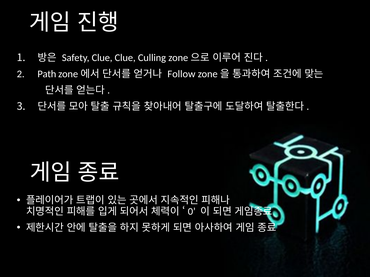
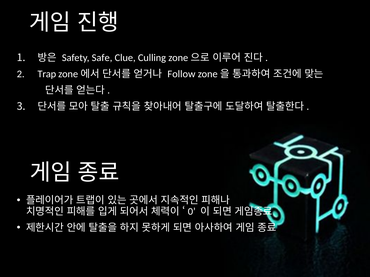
Safety Clue: Clue -> Safe
Path: Path -> Trap
